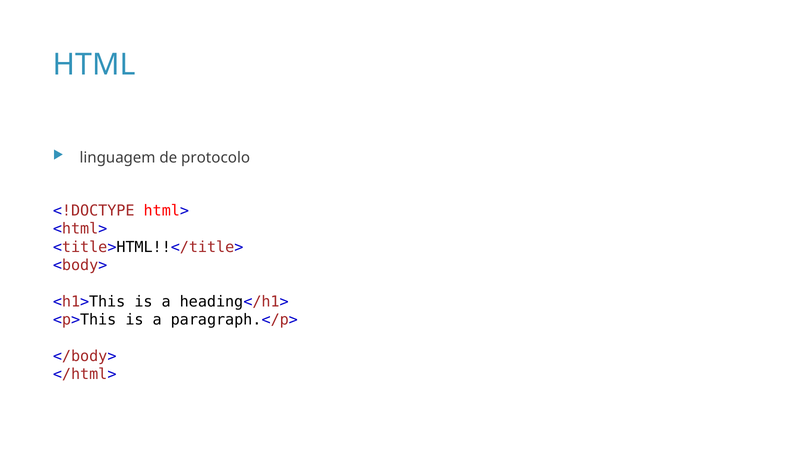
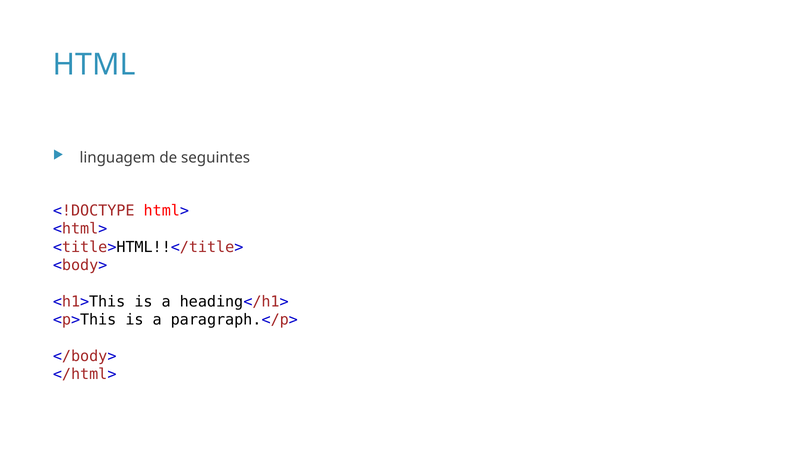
protocolo: protocolo -> seguintes
